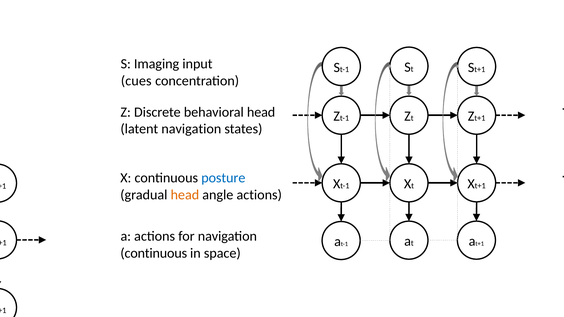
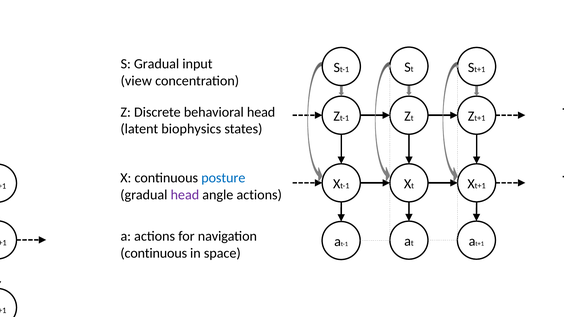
S Imaging: Imaging -> Gradual
cues: cues -> view
latent navigation: navigation -> biophysics
head at (185, 195) colour: orange -> purple
